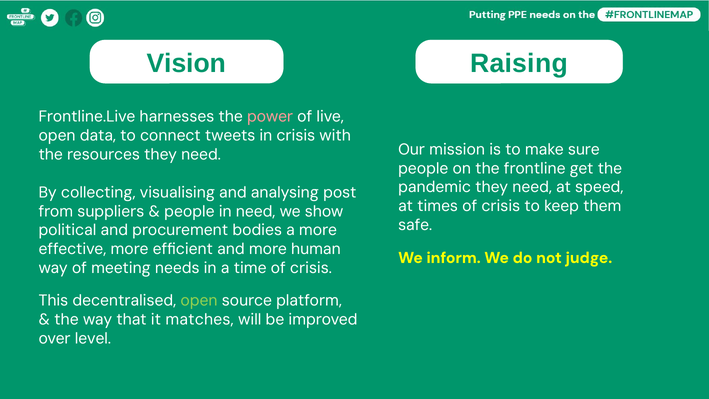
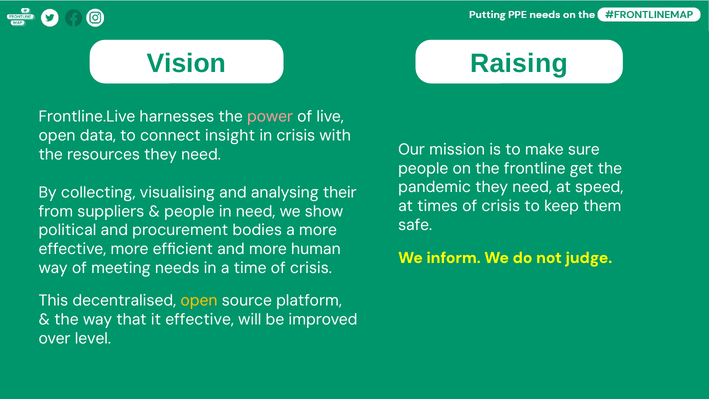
tweets: tweets -> insight
post: post -> their
open at (199, 301) colour: light green -> yellow
it matches: matches -> effective
